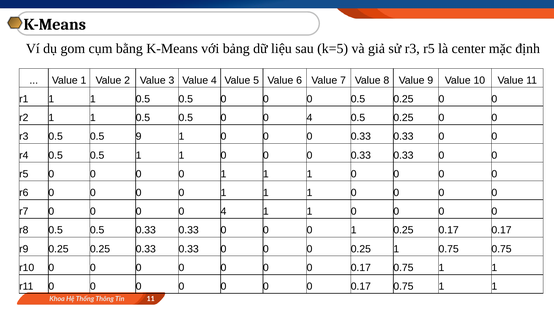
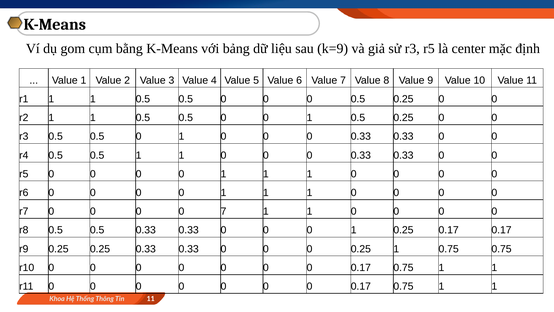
k=5: k=5 -> k=9
0.5 0 0 4: 4 -> 1
r3 0.5 0.5 9: 9 -> 0
0 0 0 4: 4 -> 7
